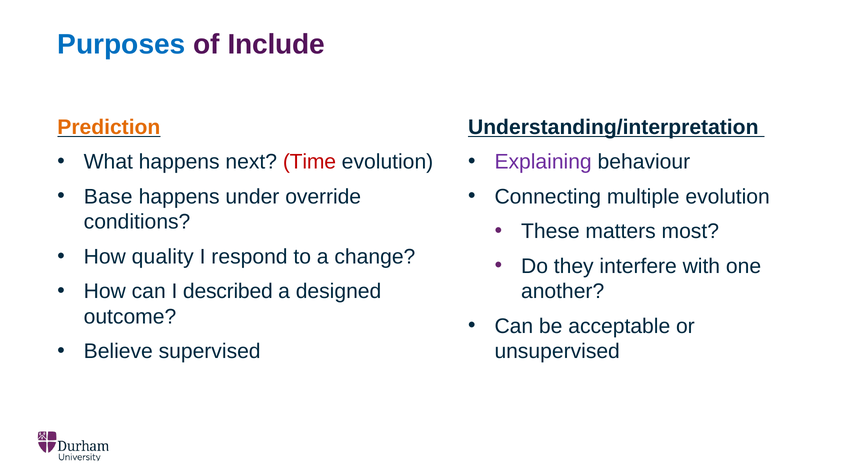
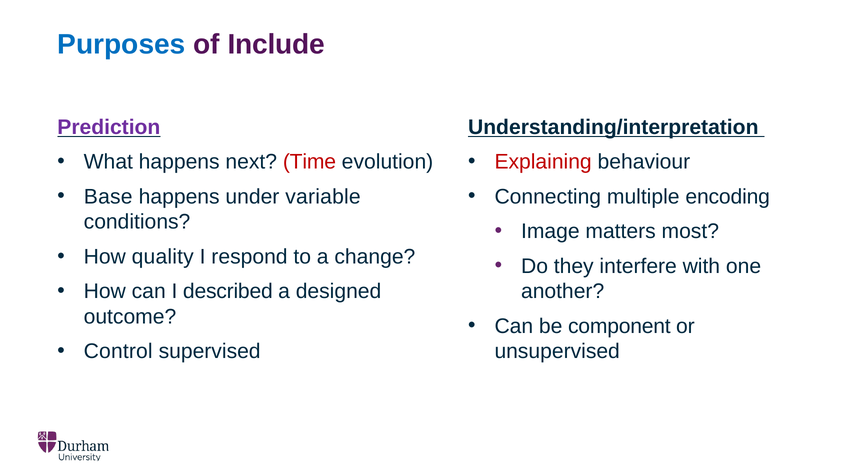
Prediction colour: orange -> purple
Explaining colour: purple -> red
override: override -> variable
multiple evolution: evolution -> encoding
These: These -> Image
acceptable: acceptable -> component
Believe: Believe -> Control
